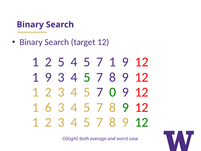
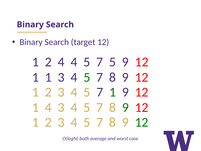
2 5: 5 -> 4
7 1: 1 -> 5
9 at (48, 77): 9 -> 1
7 0: 0 -> 1
1 6: 6 -> 4
